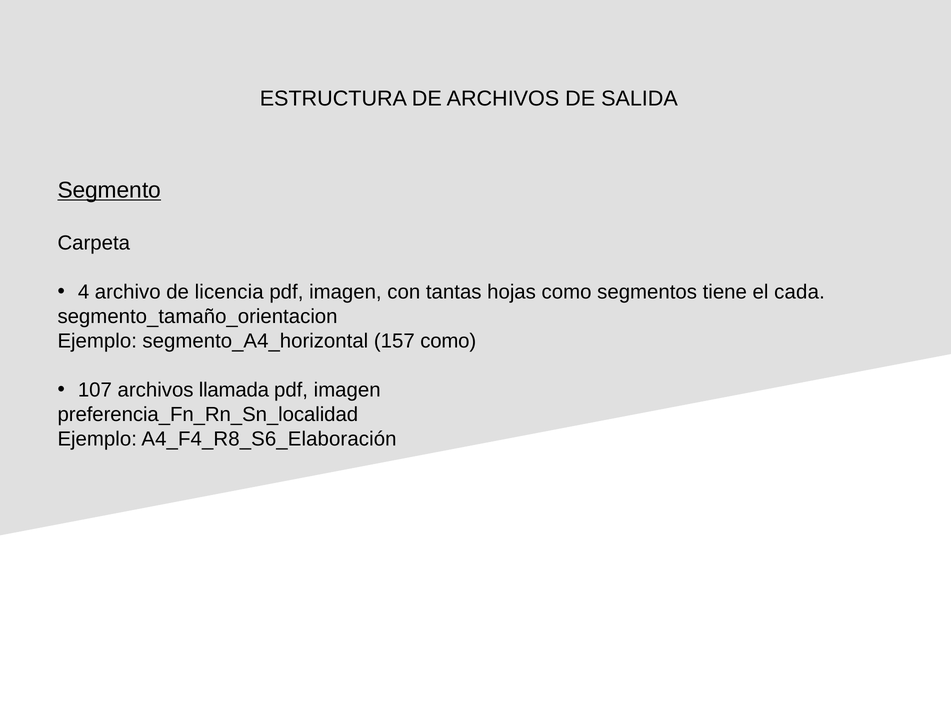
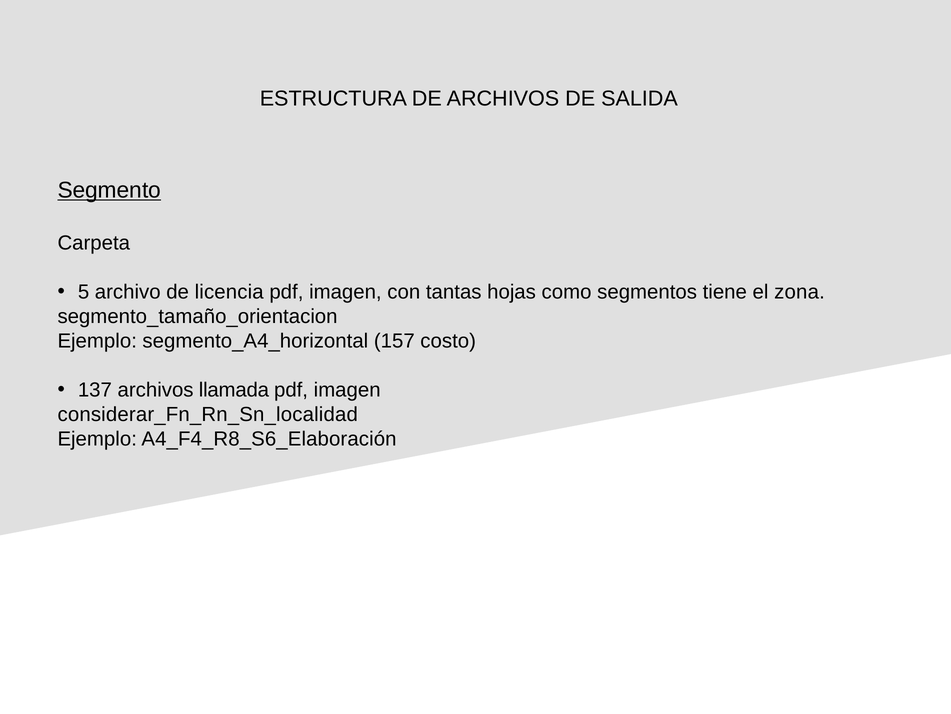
4: 4 -> 5
cada: cada -> zona
157 como: como -> costo
107: 107 -> 137
preferencia_Fn_Rn_Sn_localidad: preferencia_Fn_Rn_Sn_localidad -> considerar_Fn_Rn_Sn_localidad
